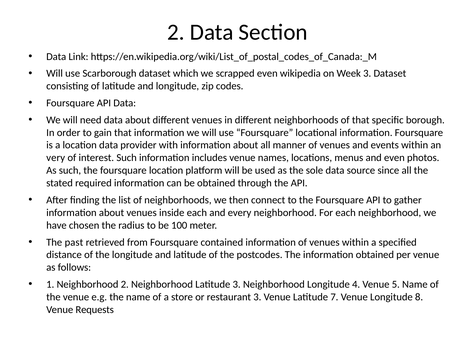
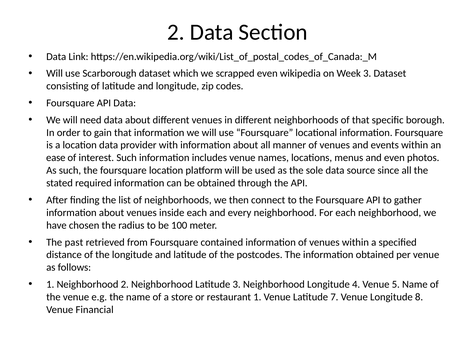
very: very -> ease
restaurant 3: 3 -> 1
Requests: Requests -> Financial
